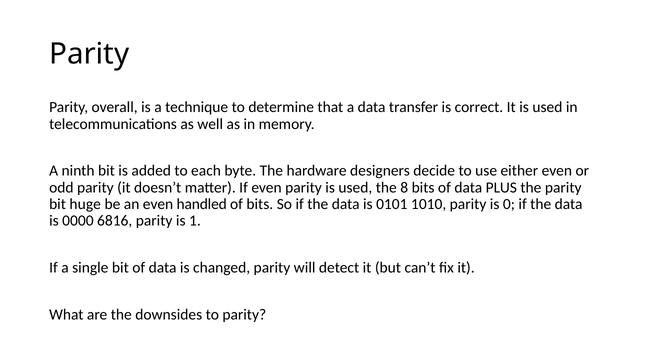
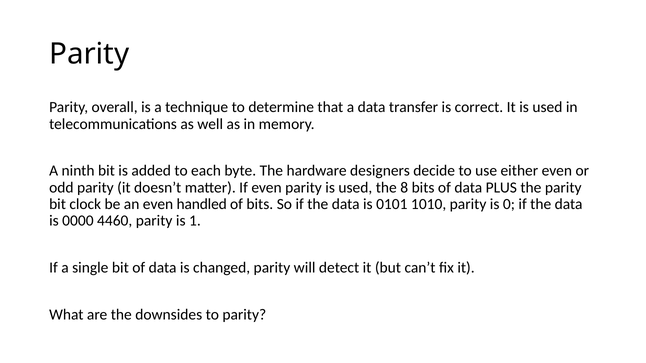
huge: huge -> clock
6816: 6816 -> 4460
